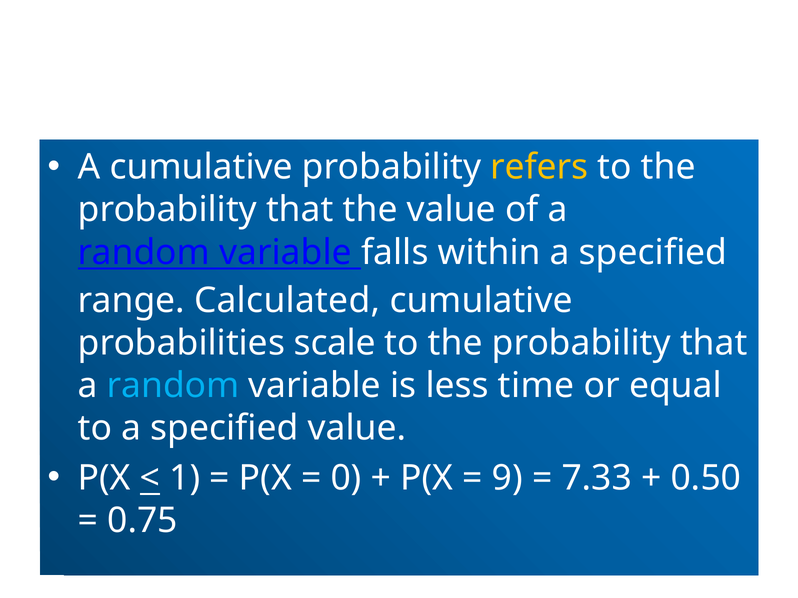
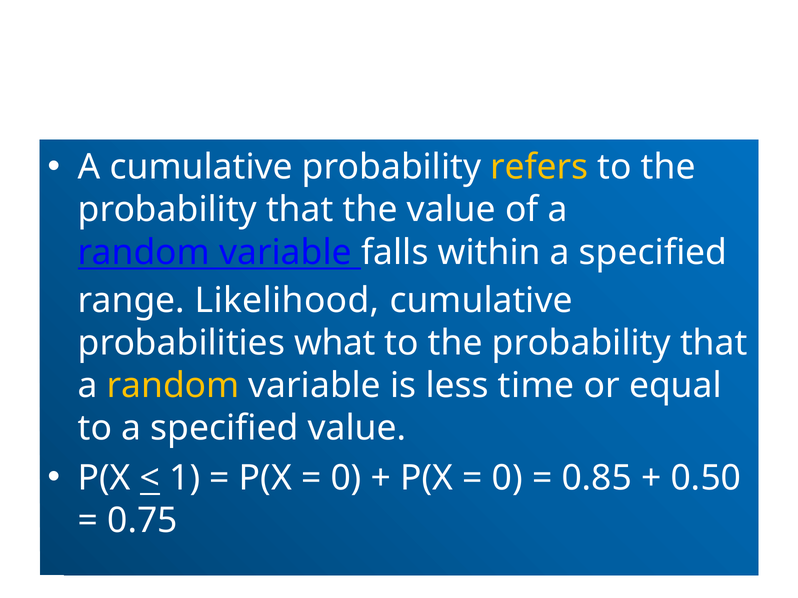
Calculated: Calculated -> Likelihood
scale: scale -> what
random at (173, 386) colour: light blue -> yellow
9 at (507, 478): 9 -> 0
7.33: 7.33 -> 0.85
